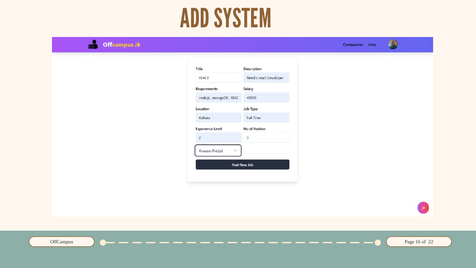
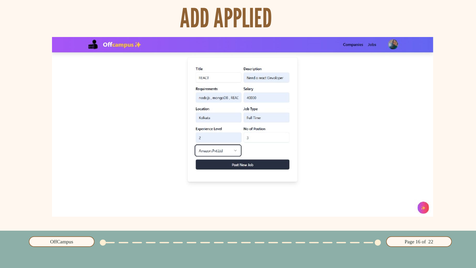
SYSTEM: SYSTEM -> APPLIED
